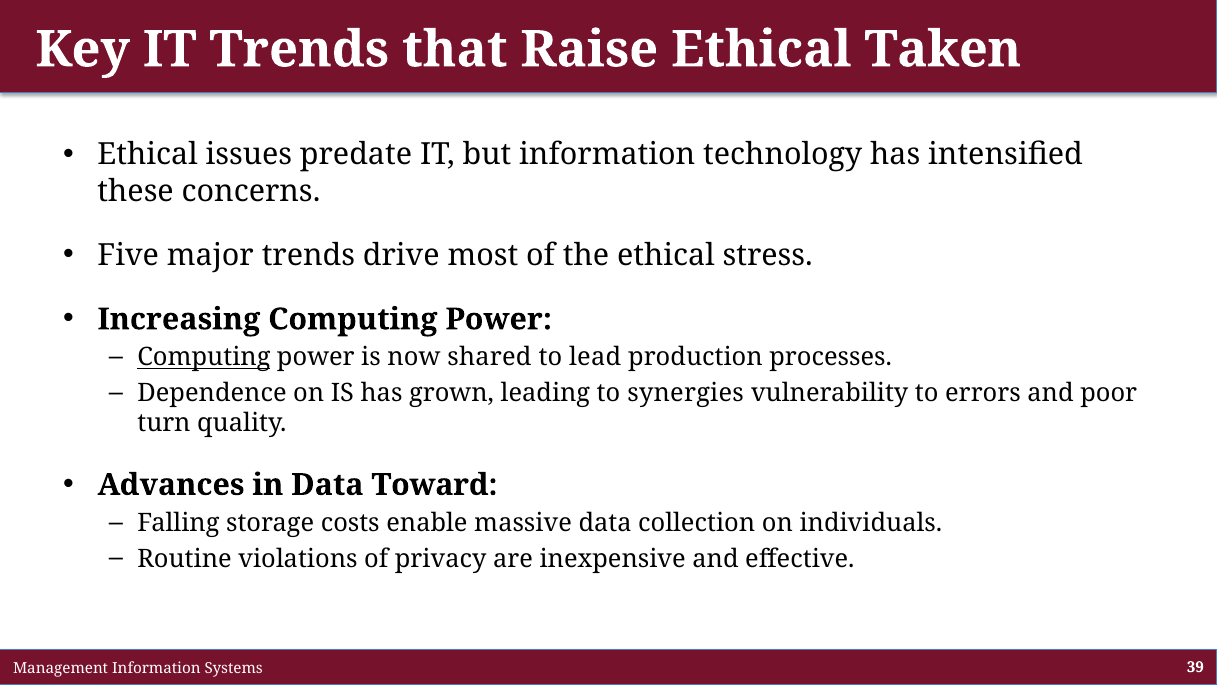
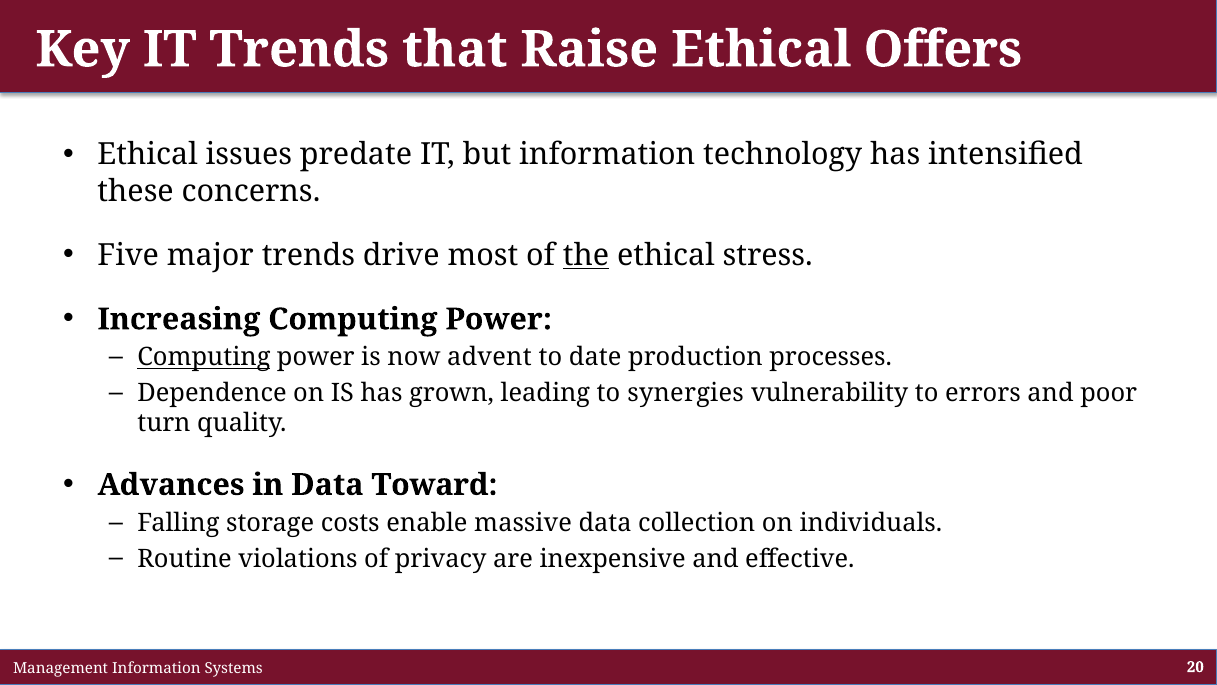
Taken: Taken -> Offers
the underline: none -> present
shared: shared -> advent
lead: lead -> date
39: 39 -> 20
